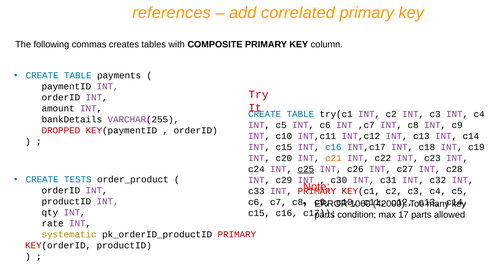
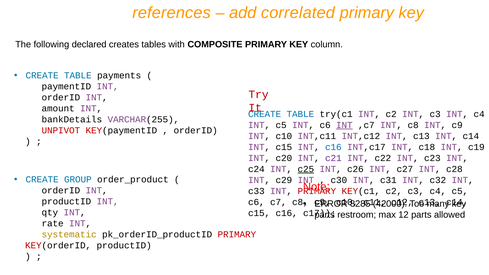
commas: commas -> declared
INT at (344, 125) underline: none -> present
DROPPED: DROPPED -> UNPIVOT
c21 colour: orange -> purple
TESTS: TESTS -> GROUP
1060: 1060 -> 8285
condition: condition -> restroom
17: 17 -> 12
